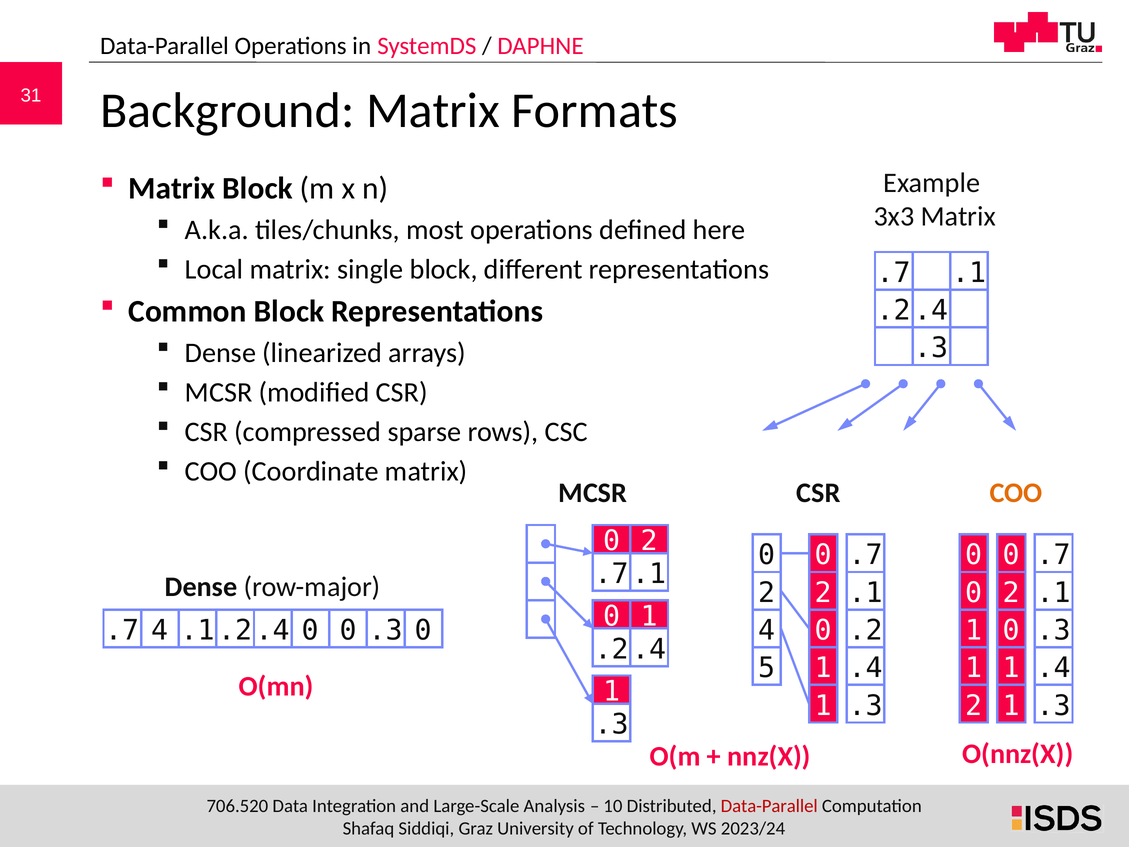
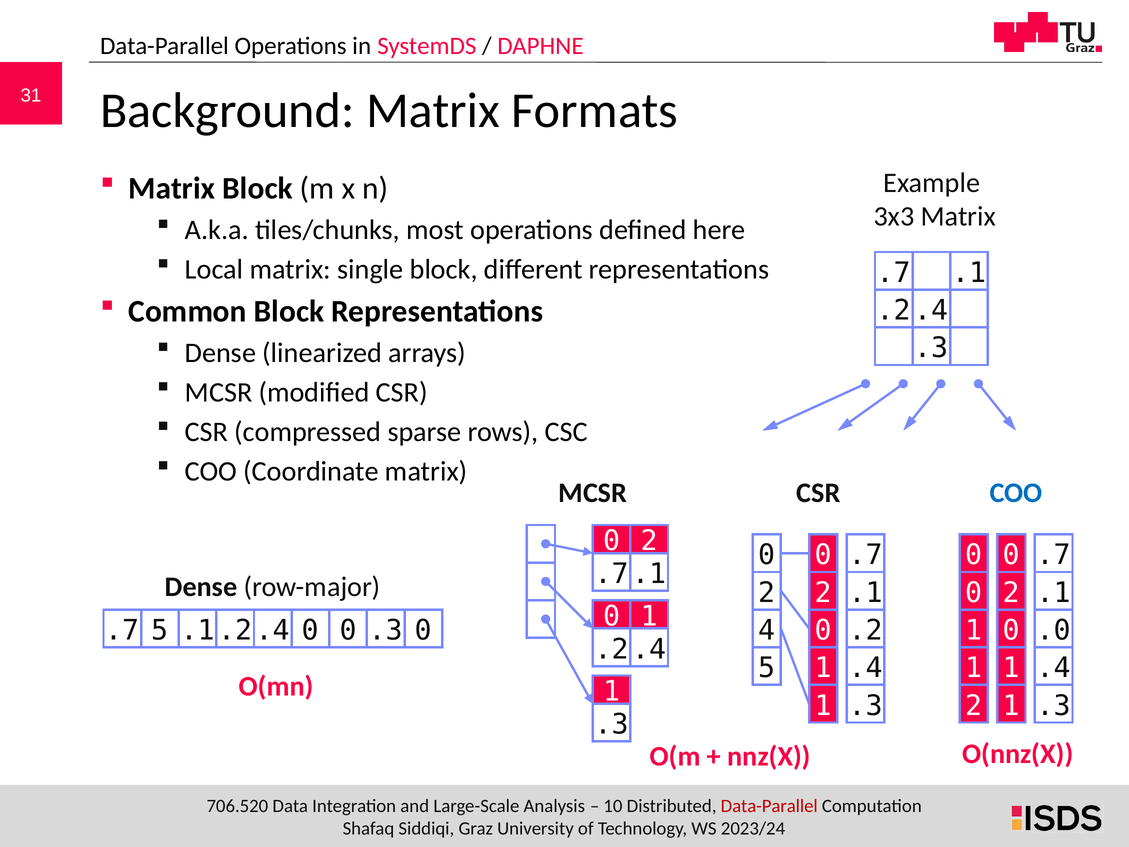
COO at (1016, 493) colour: orange -> blue
.7 4: 4 -> 5
.3 at (1054, 630): .3 -> .0
